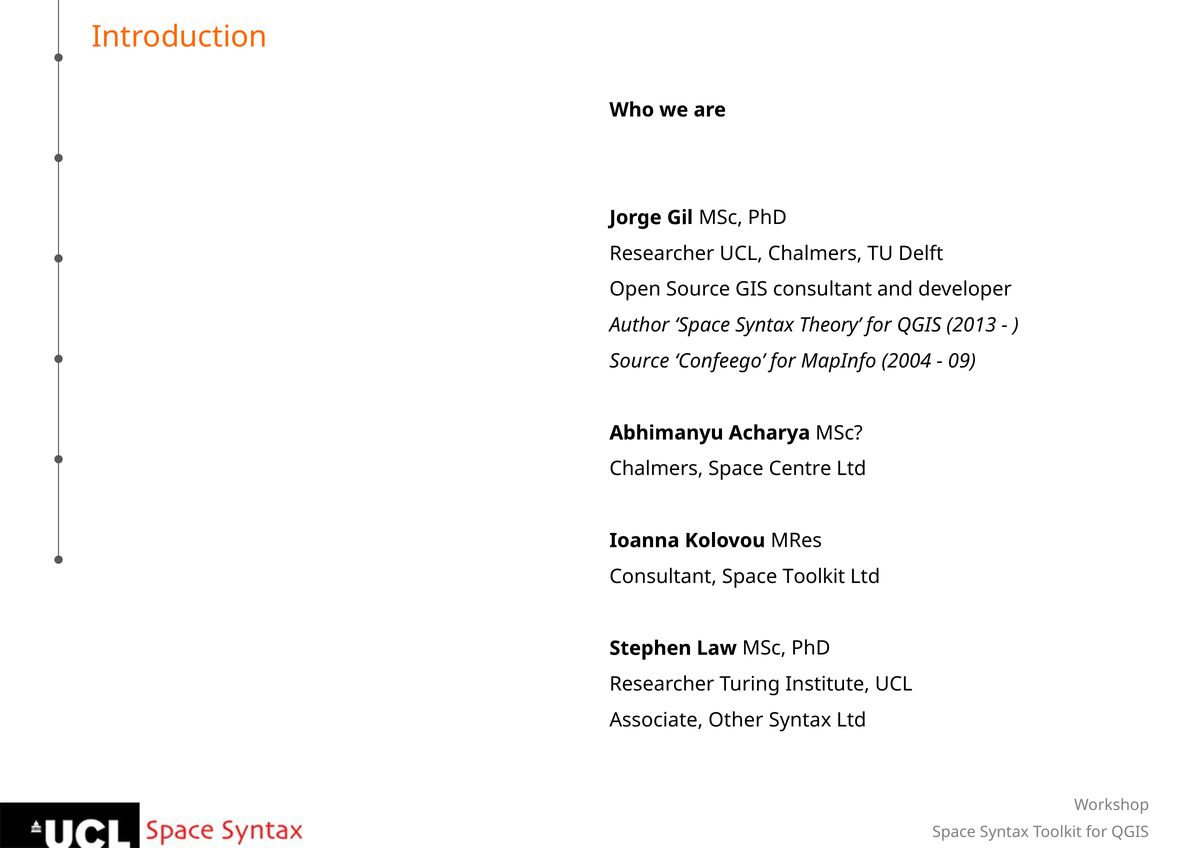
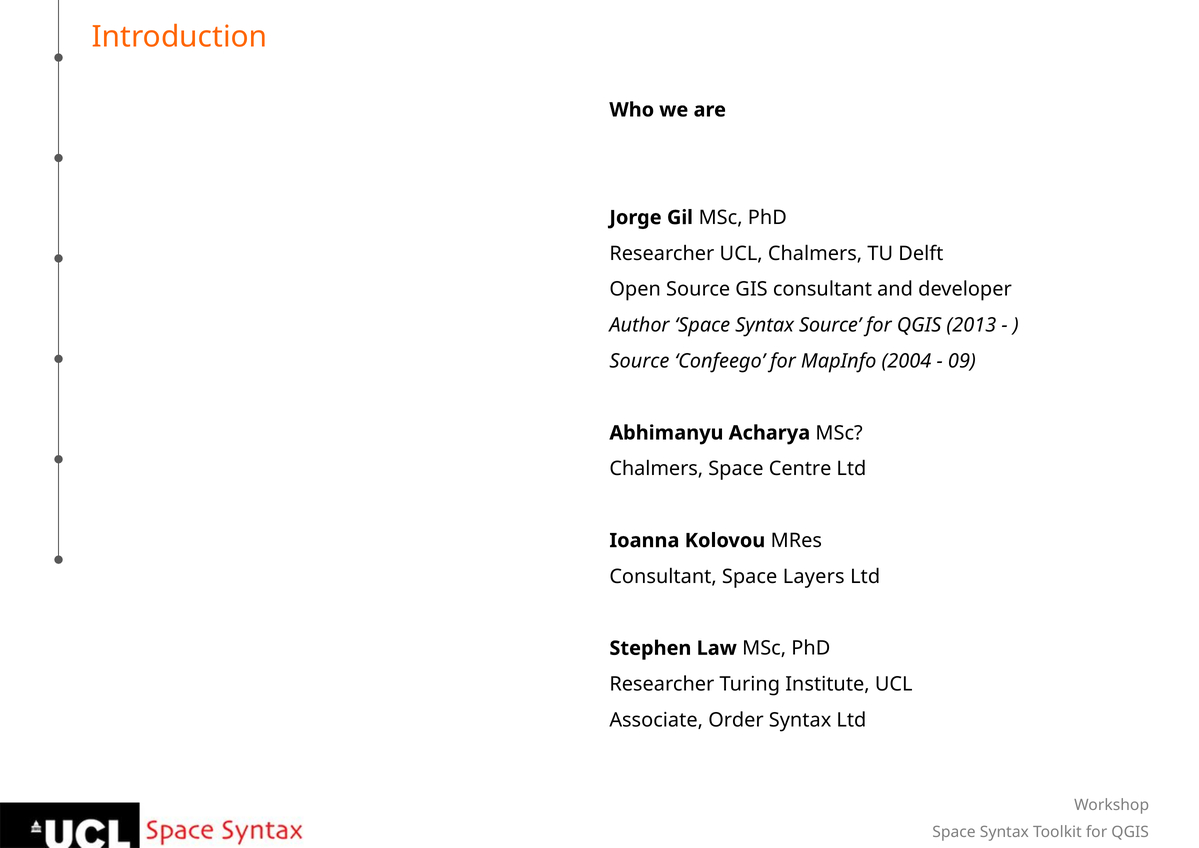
Syntax Theory: Theory -> Source
Space Toolkit: Toolkit -> Layers
Other: Other -> Order
